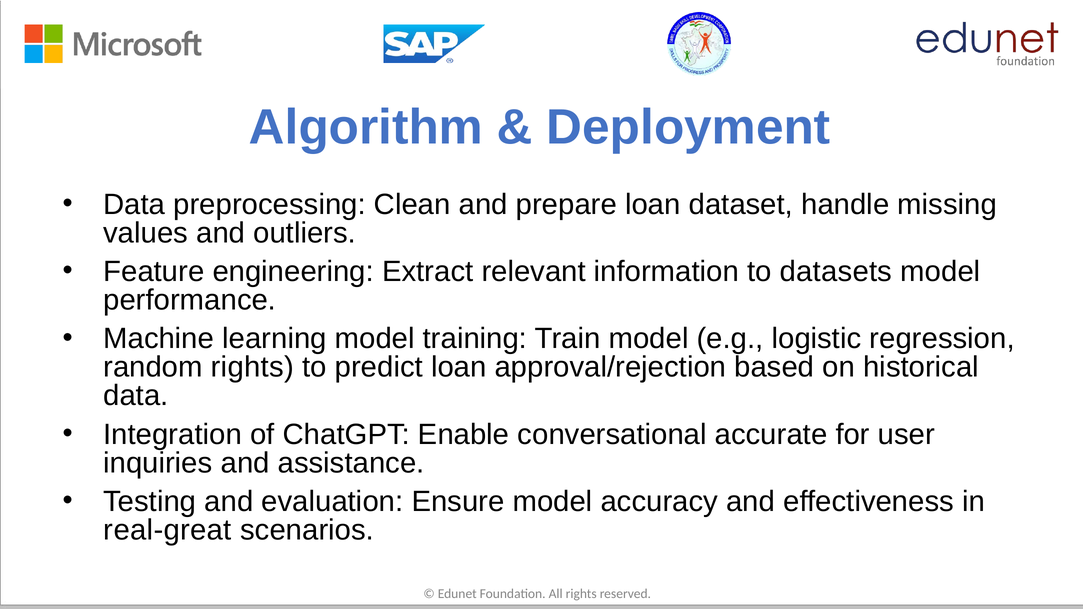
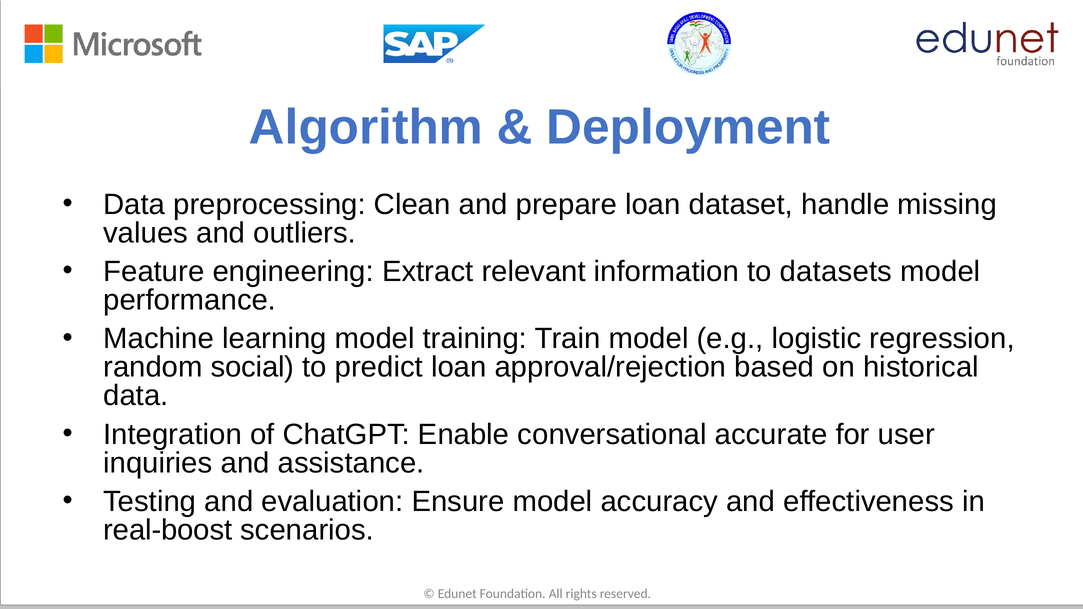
random rights: rights -> social
real-great: real-great -> real-boost
